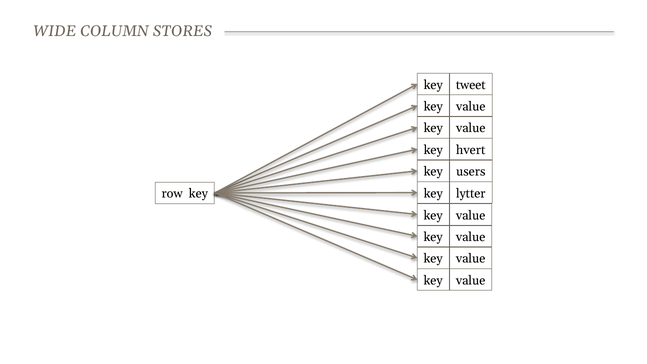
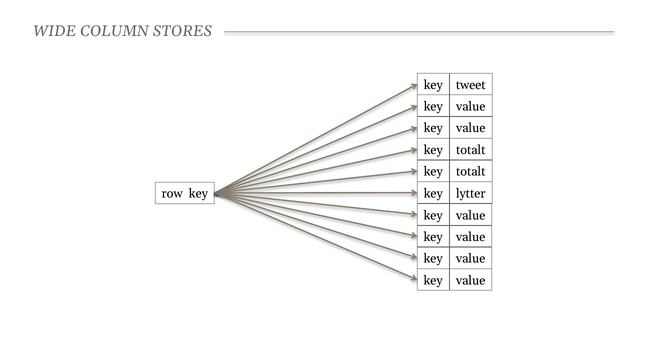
hvert at (471, 150): hvert -> totalt
users at (471, 172): users -> totalt
